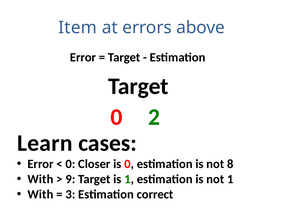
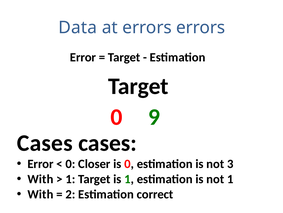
Item: Item -> Data
errors above: above -> errors
2: 2 -> 9
Learn at (45, 143): Learn -> Cases
8: 8 -> 3
9 at (70, 179): 9 -> 1
3: 3 -> 2
